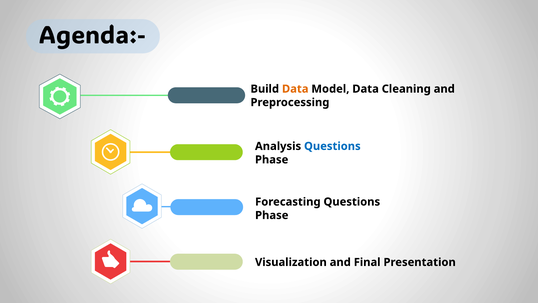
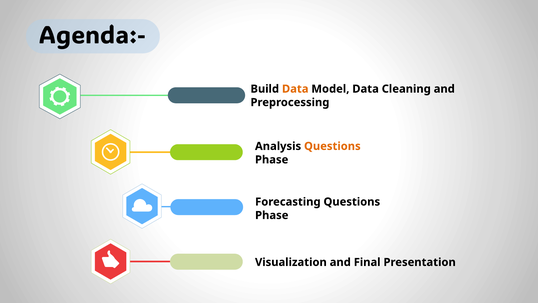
Questions at (332, 146) colour: blue -> orange
